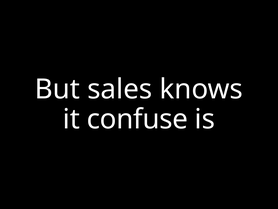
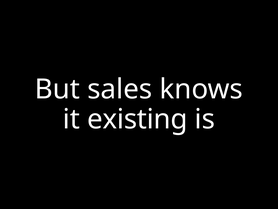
confuse: confuse -> existing
